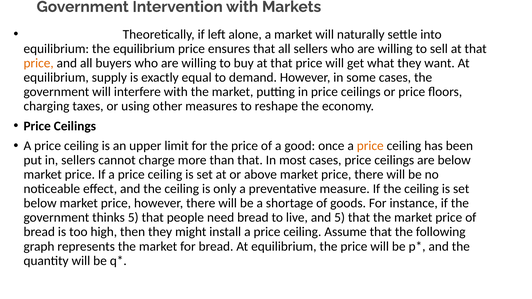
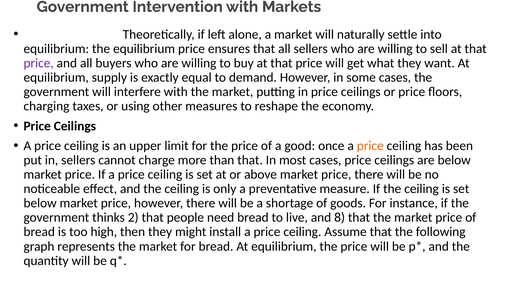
price at (39, 63) colour: orange -> purple
thinks 5: 5 -> 2
and 5: 5 -> 8
